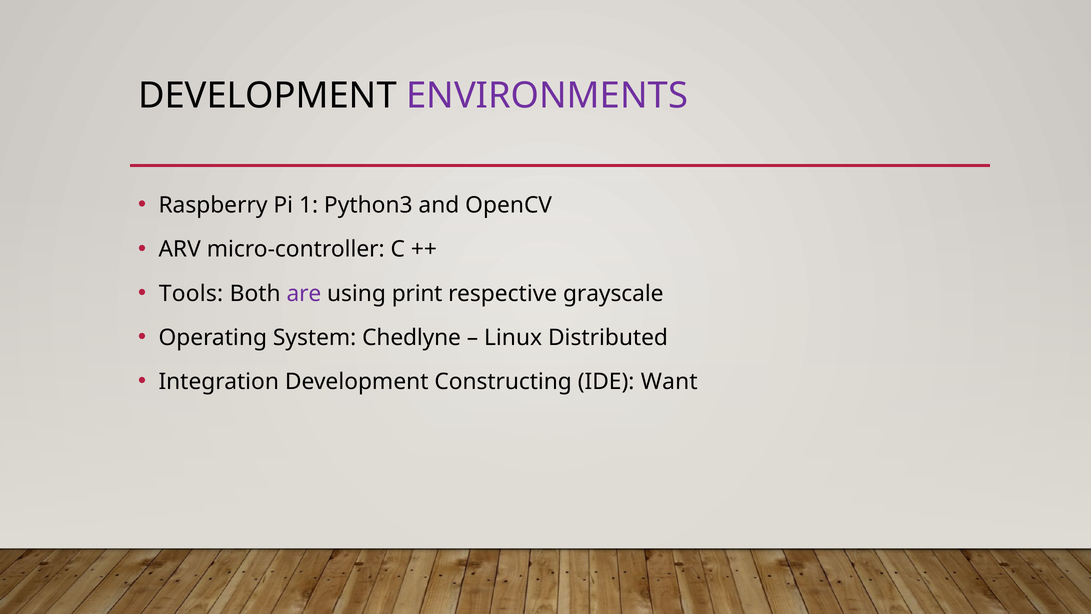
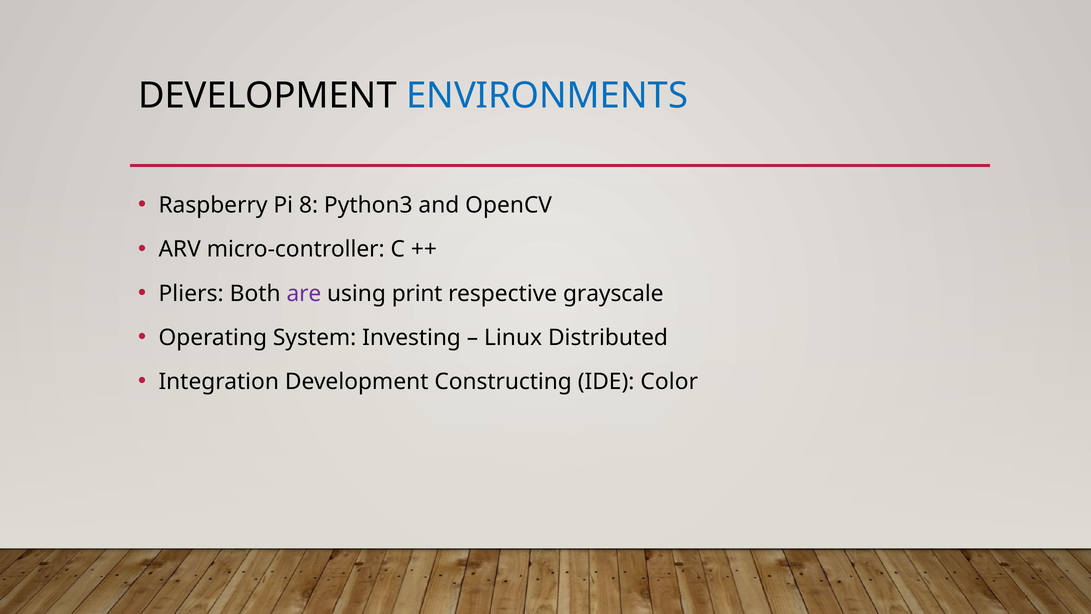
ENVIRONMENTS colour: purple -> blue
1: 1 -> 8
Tools: Tools -> Pliers
Chedlyne: Chedlyne -> Investing
Want: Want -> Color
